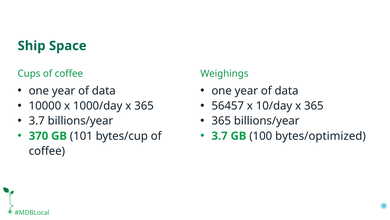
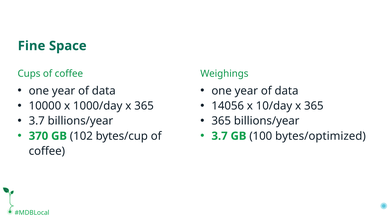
Ship: Ship -> Fine
56457: 56457 -> 14056
101: 101 -> 102
